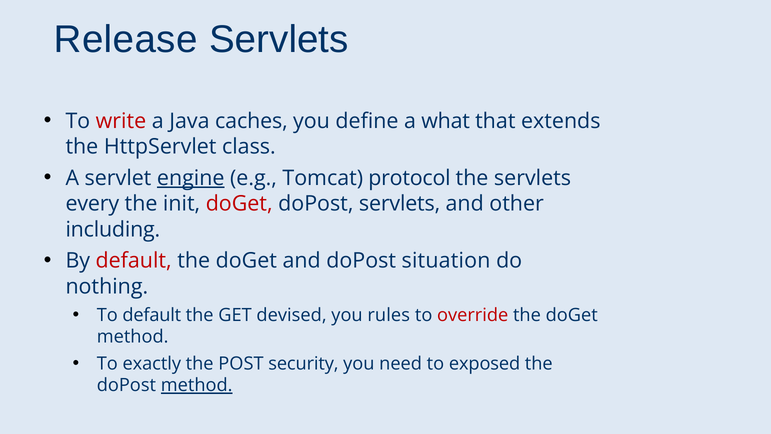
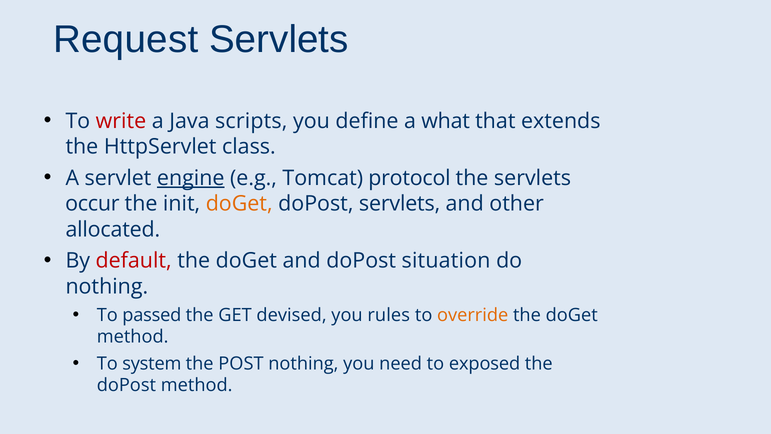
Release: Release -> Request
caches: caches -> scripts
every: every -> occur
doGet at (239, 204) colour: red -> orange
including: including -> allocated
To default: default -> passed
override colour: red -> orange
exactly: exactly -> system
POST security: security -> nothing
method at (197, 385) underline: present -> none
